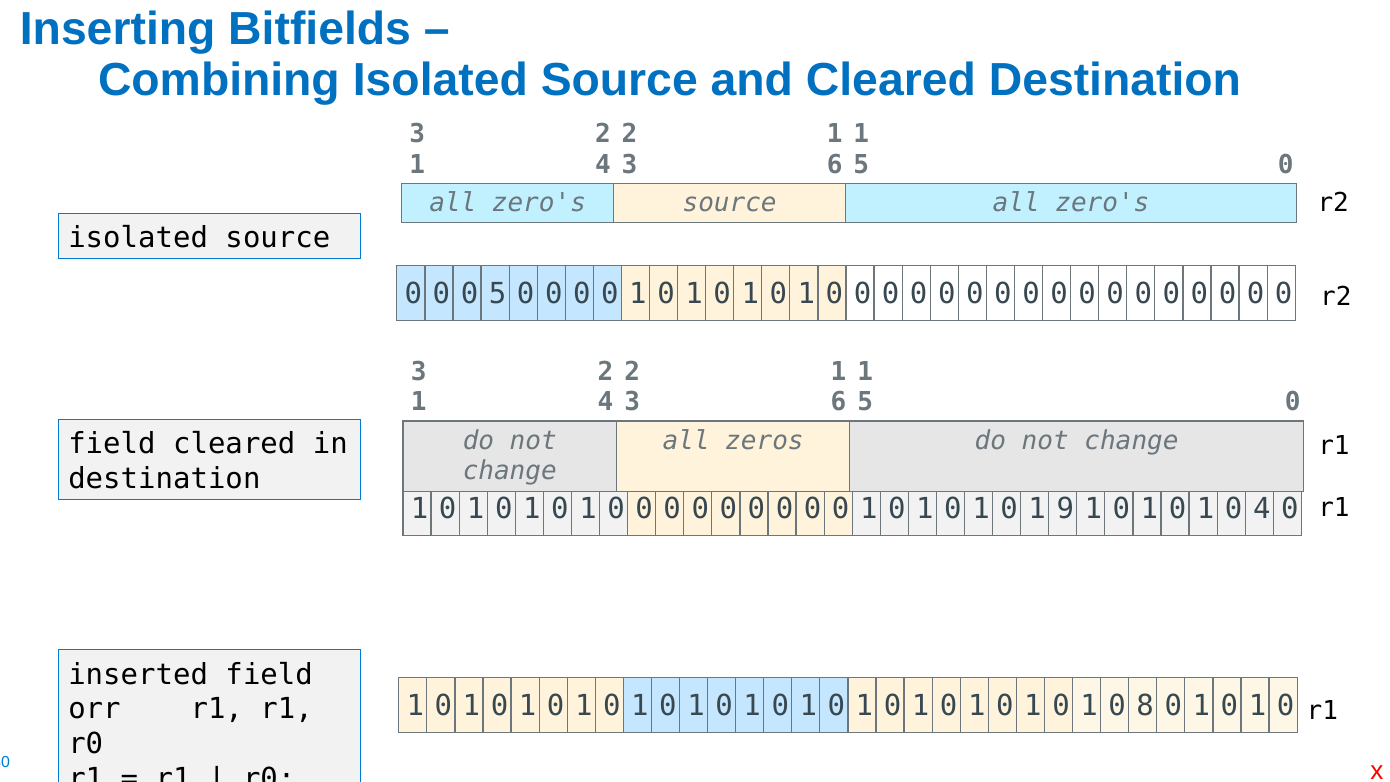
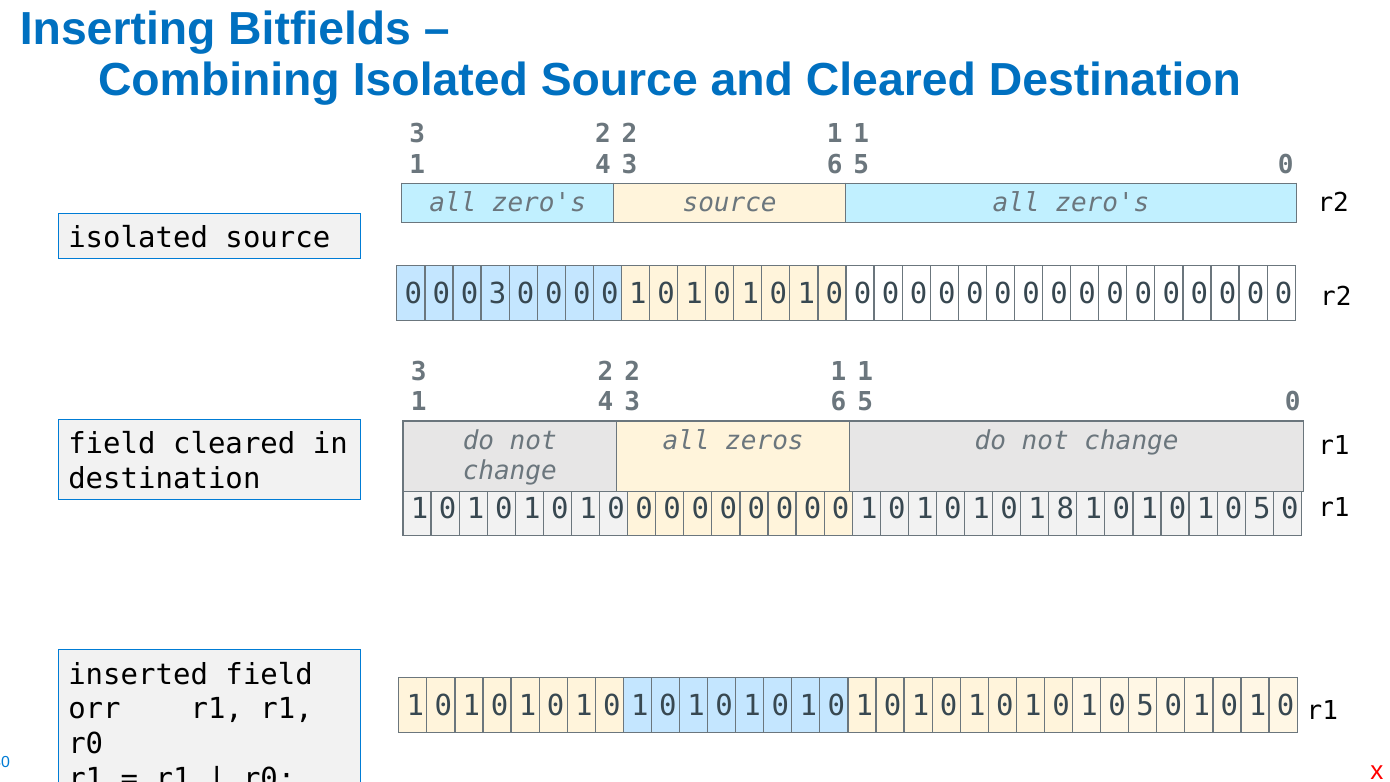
5 at (498, 294): 5 -> 3
9: 9 -> 8
4 at (1262, 509): 4 -> 5
8 at (1145, 706): 8 -> 5
